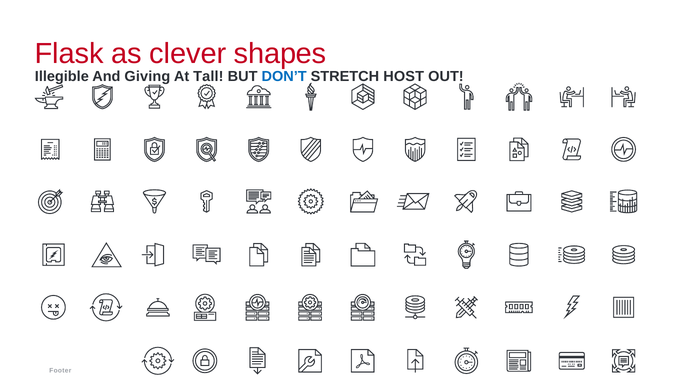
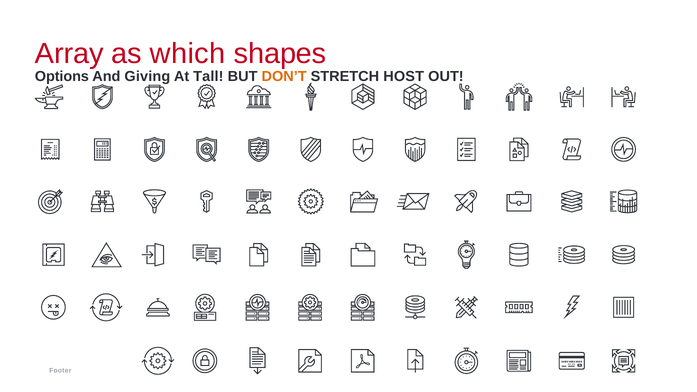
Flask: Flask -> Array
clever: clever -> which
Illegible: Illegible -> Options
DON’T colour: blue -> orange
